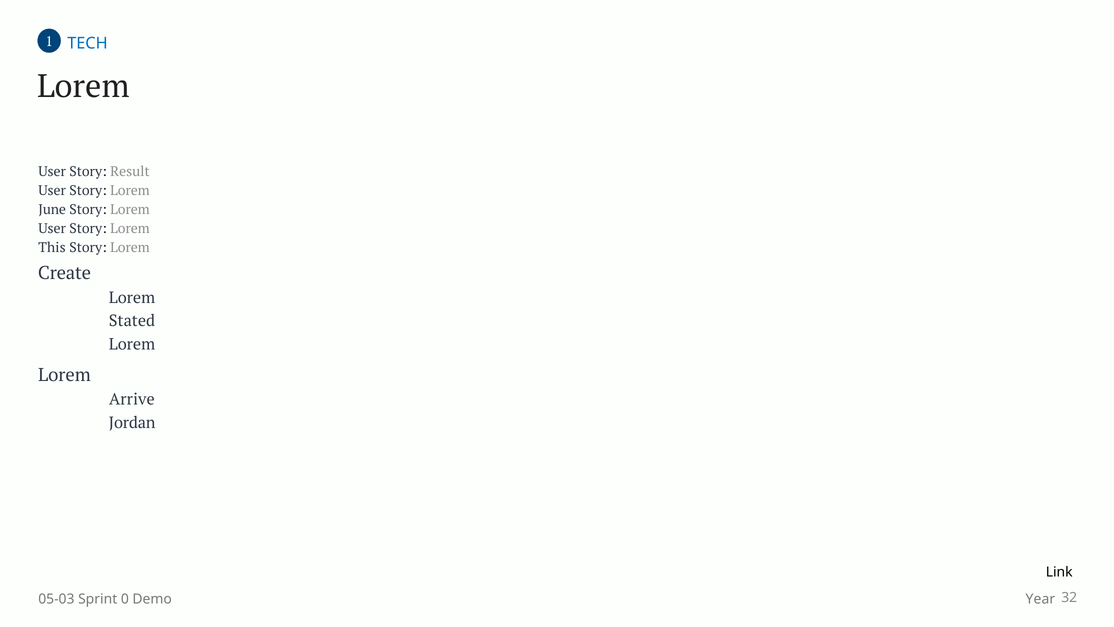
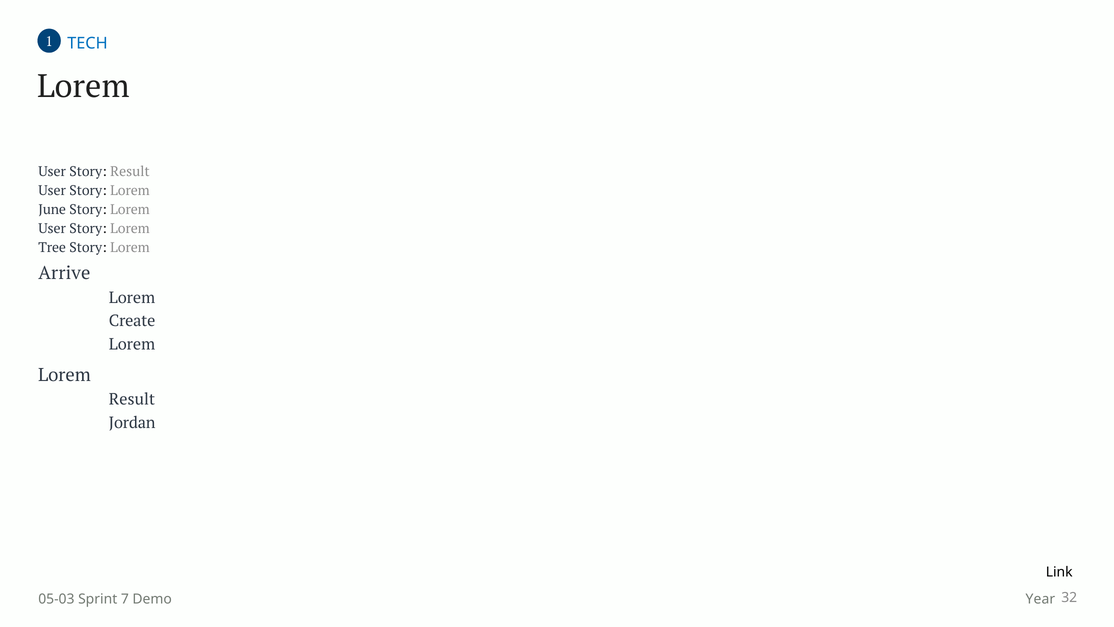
This: This -> Tree
Create: Create -> Arrive
Stated: Stated -> Create
Arrive at (132, 399): Arrive -> Result
0: 0 -> 7
